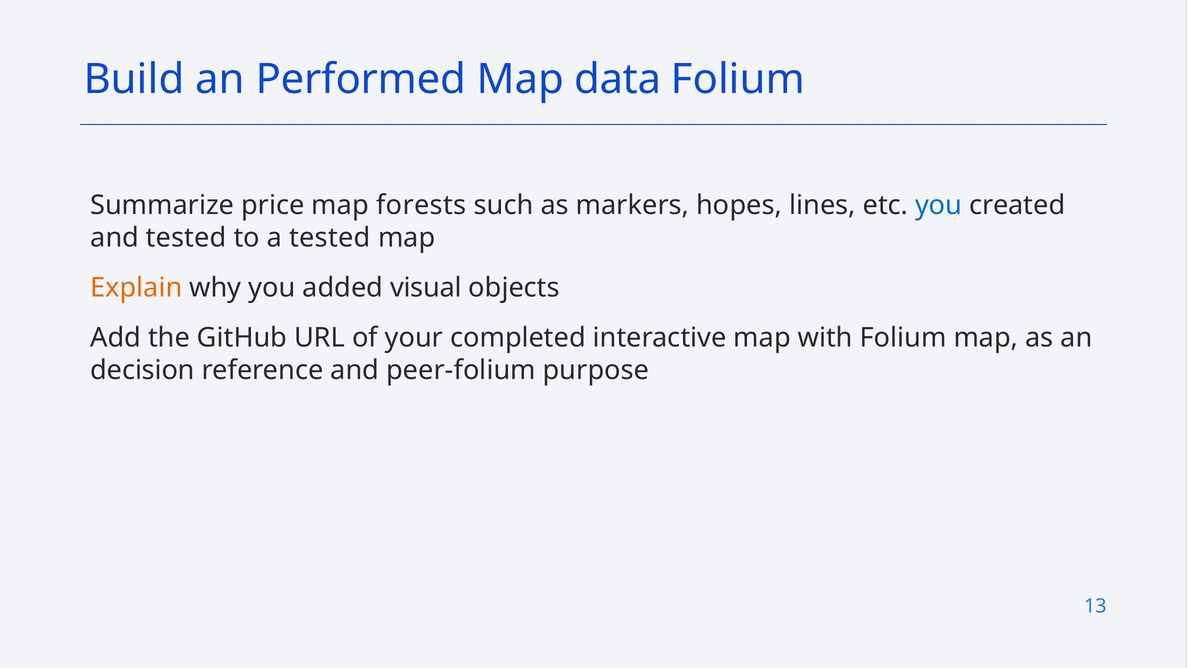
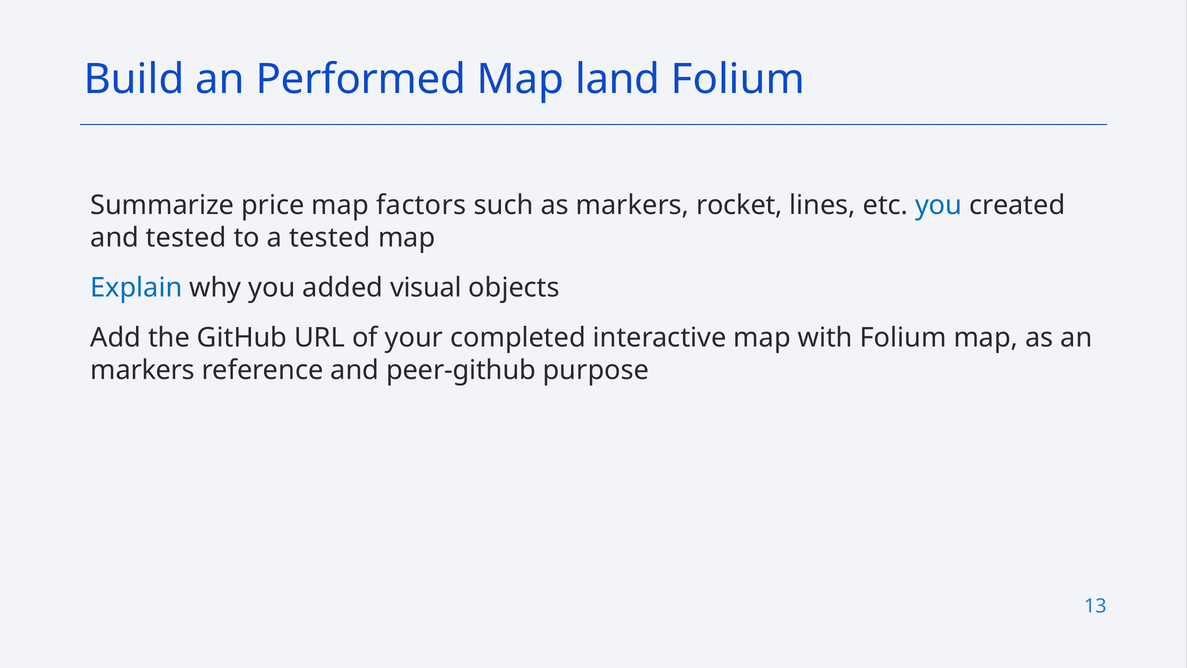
data: data -> land
forests: forests -> factors
hopes: hopes -> rocket
Explain colour: orange -> blue
decision at (143, 370): decision -> markers
peer-folium: peer-folium -> peer-github
